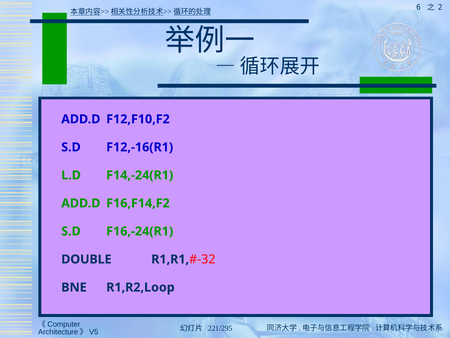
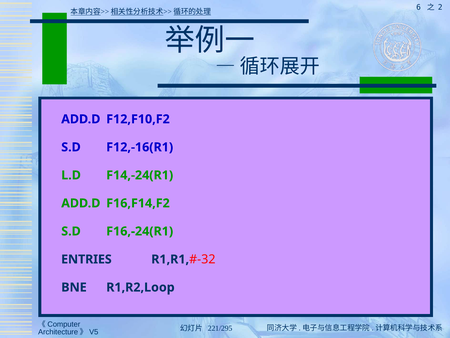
DOUBLE: DOUBLE -> ENTRIES
